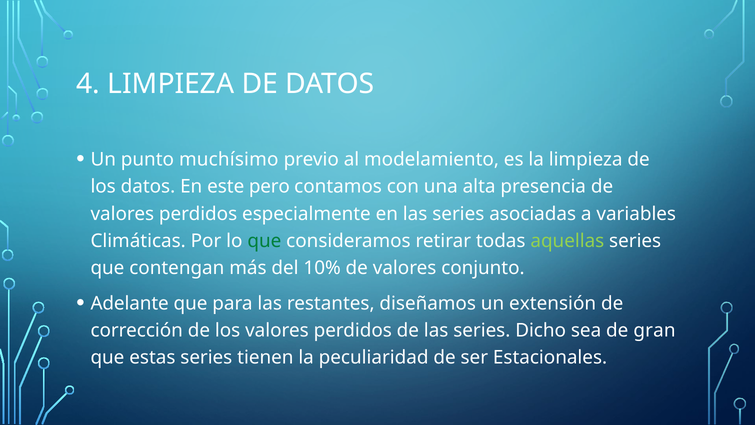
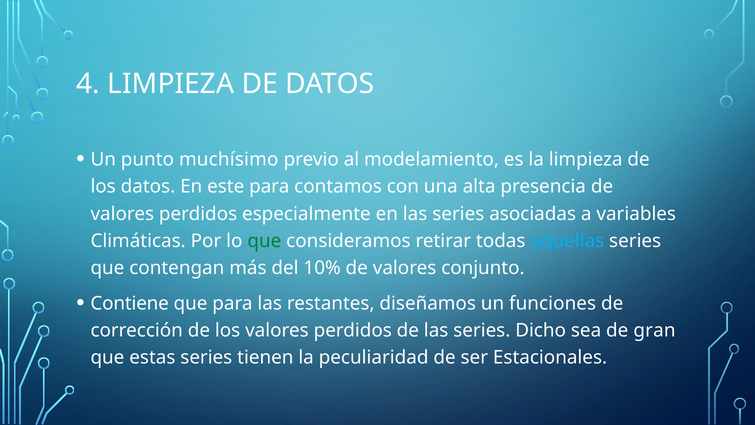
este pero: pero -> para
aquellas colour: light green -> light blue
Adelante: Adelante -> Contiene
extensión: extensión -> funciones
